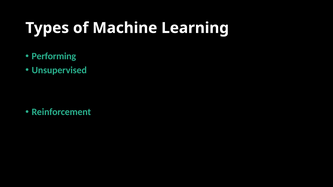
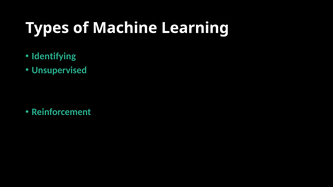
Performing: Performing -> Identifying
